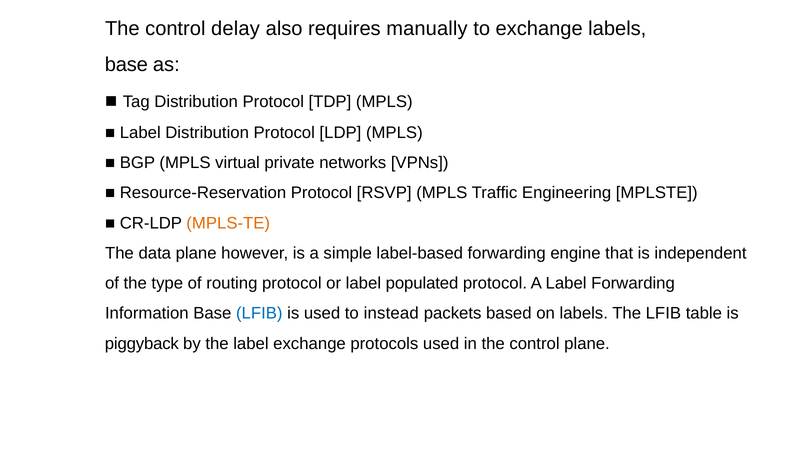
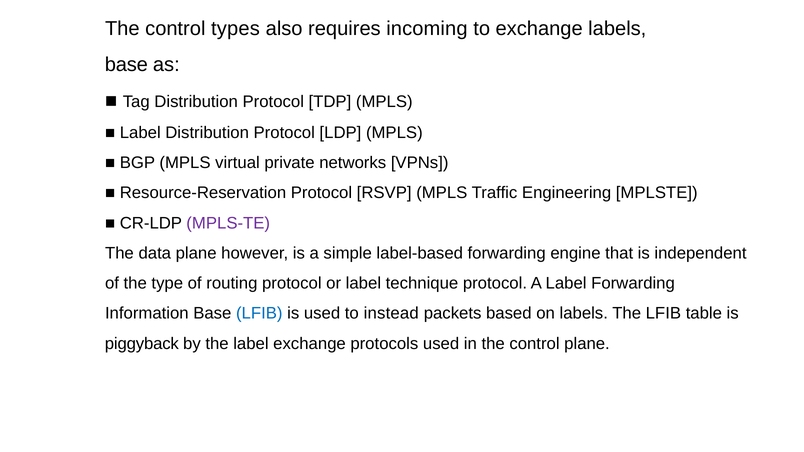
delay: delay -> types
manually: manually -> incoming
MPLS-TE colour: orange -> purple
populated: populated -> technique
